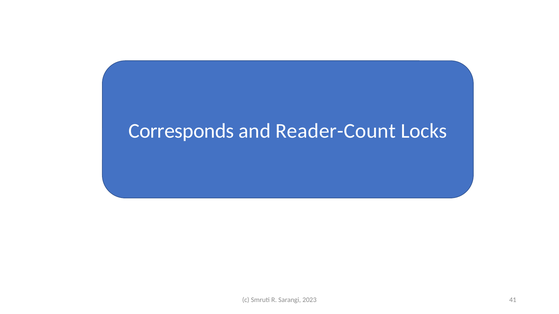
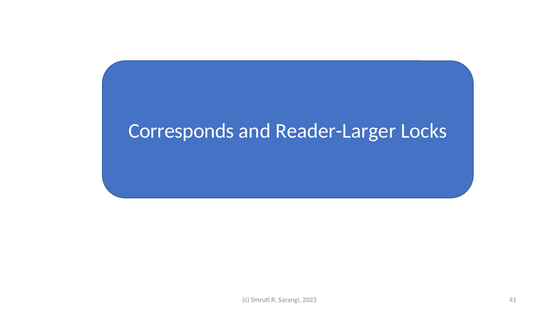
Reader-Count: Reader-Count -> Reader-Larger
